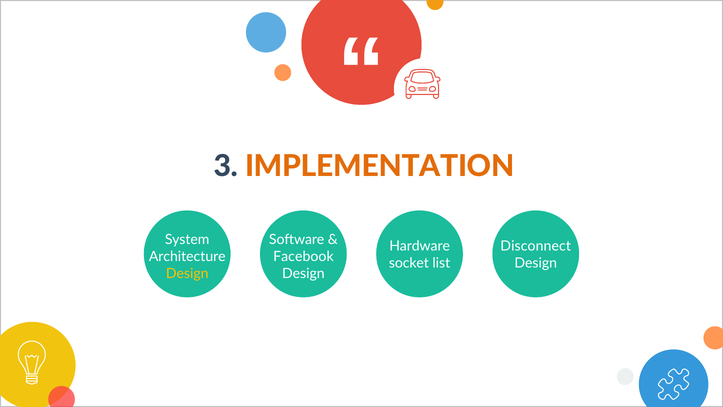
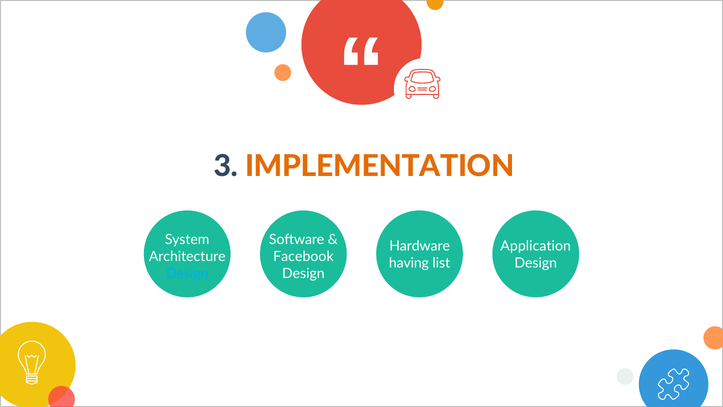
Disconnect: Disconnect -> Application
socket: socket -> having
Design at (187, 273) colour: yellow -> light blue
